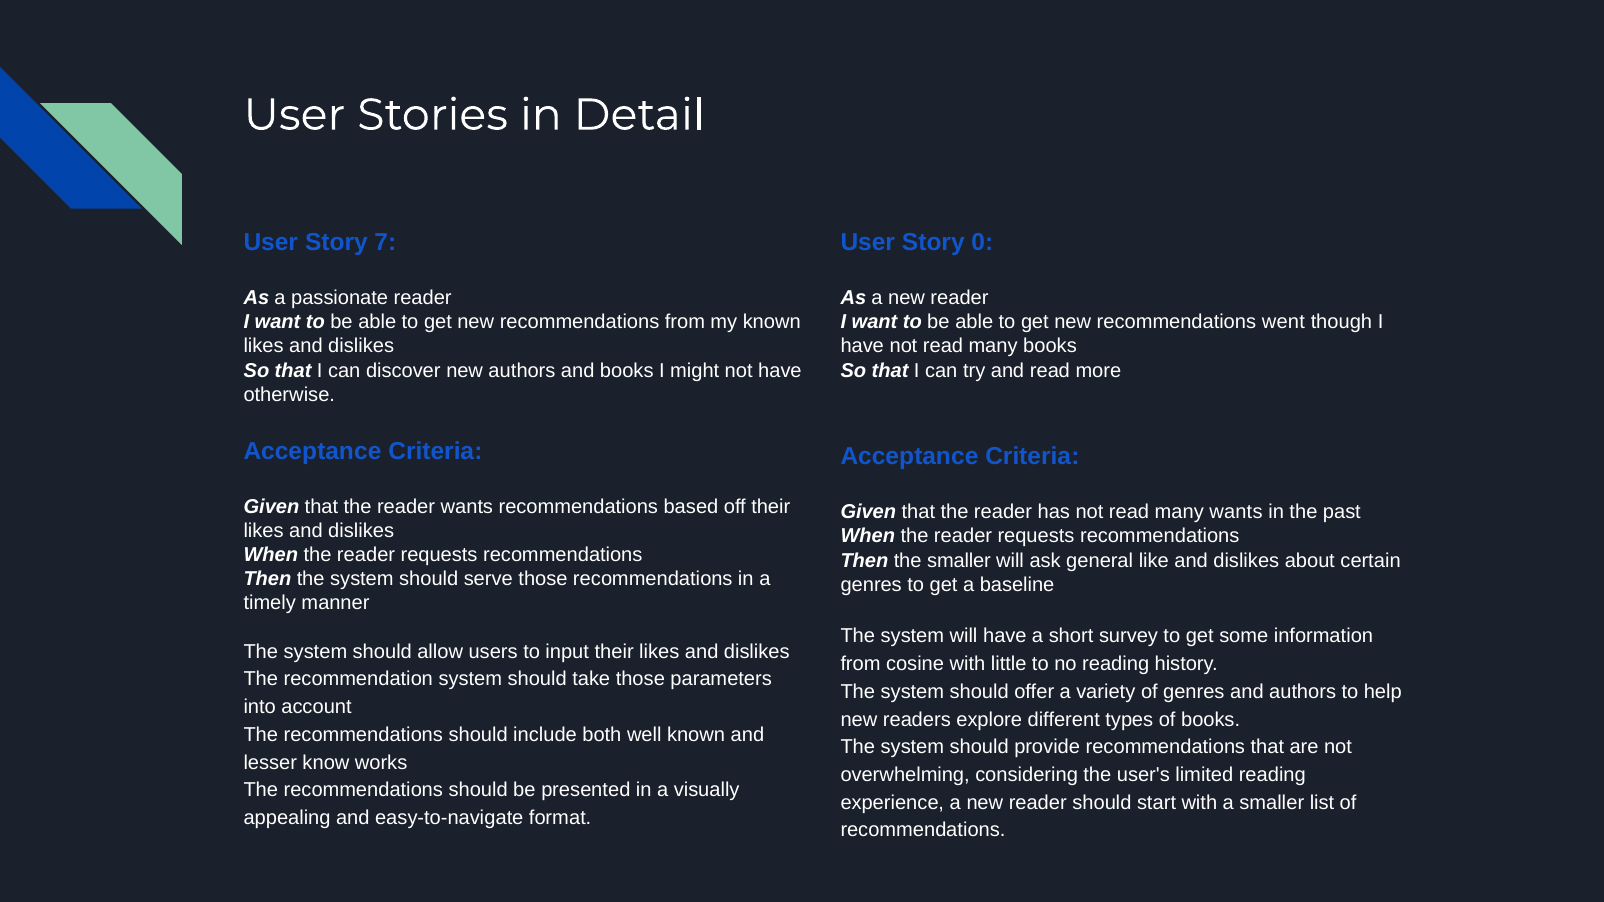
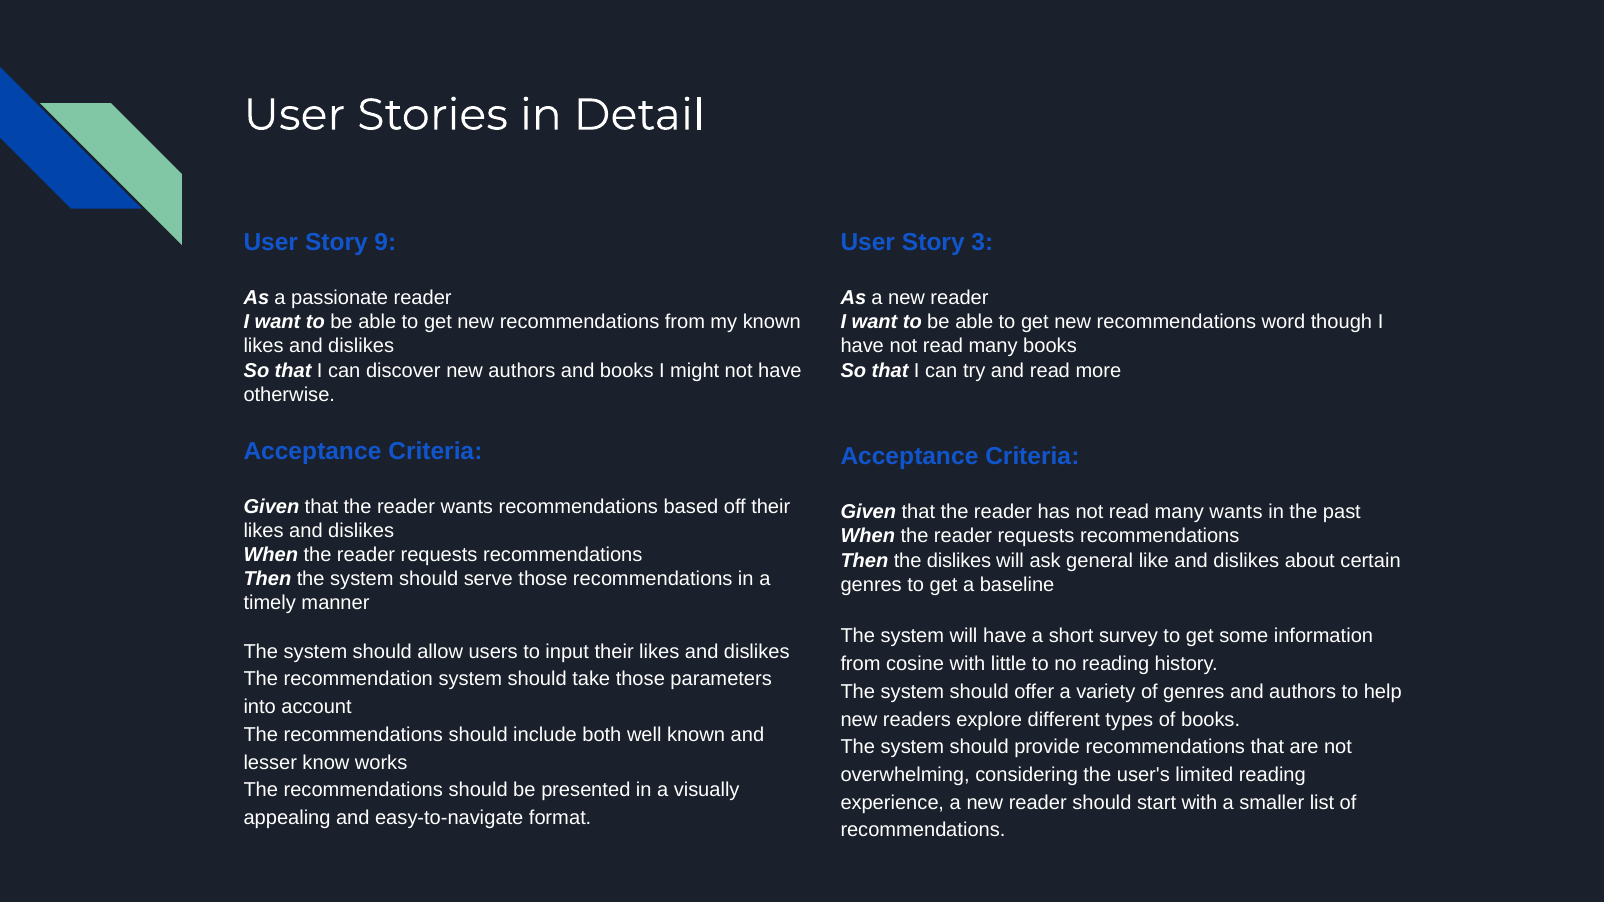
7: 7 -> 9
0: 0 -> 3
went: went -> word
the smaller: smaller -> dislikes
